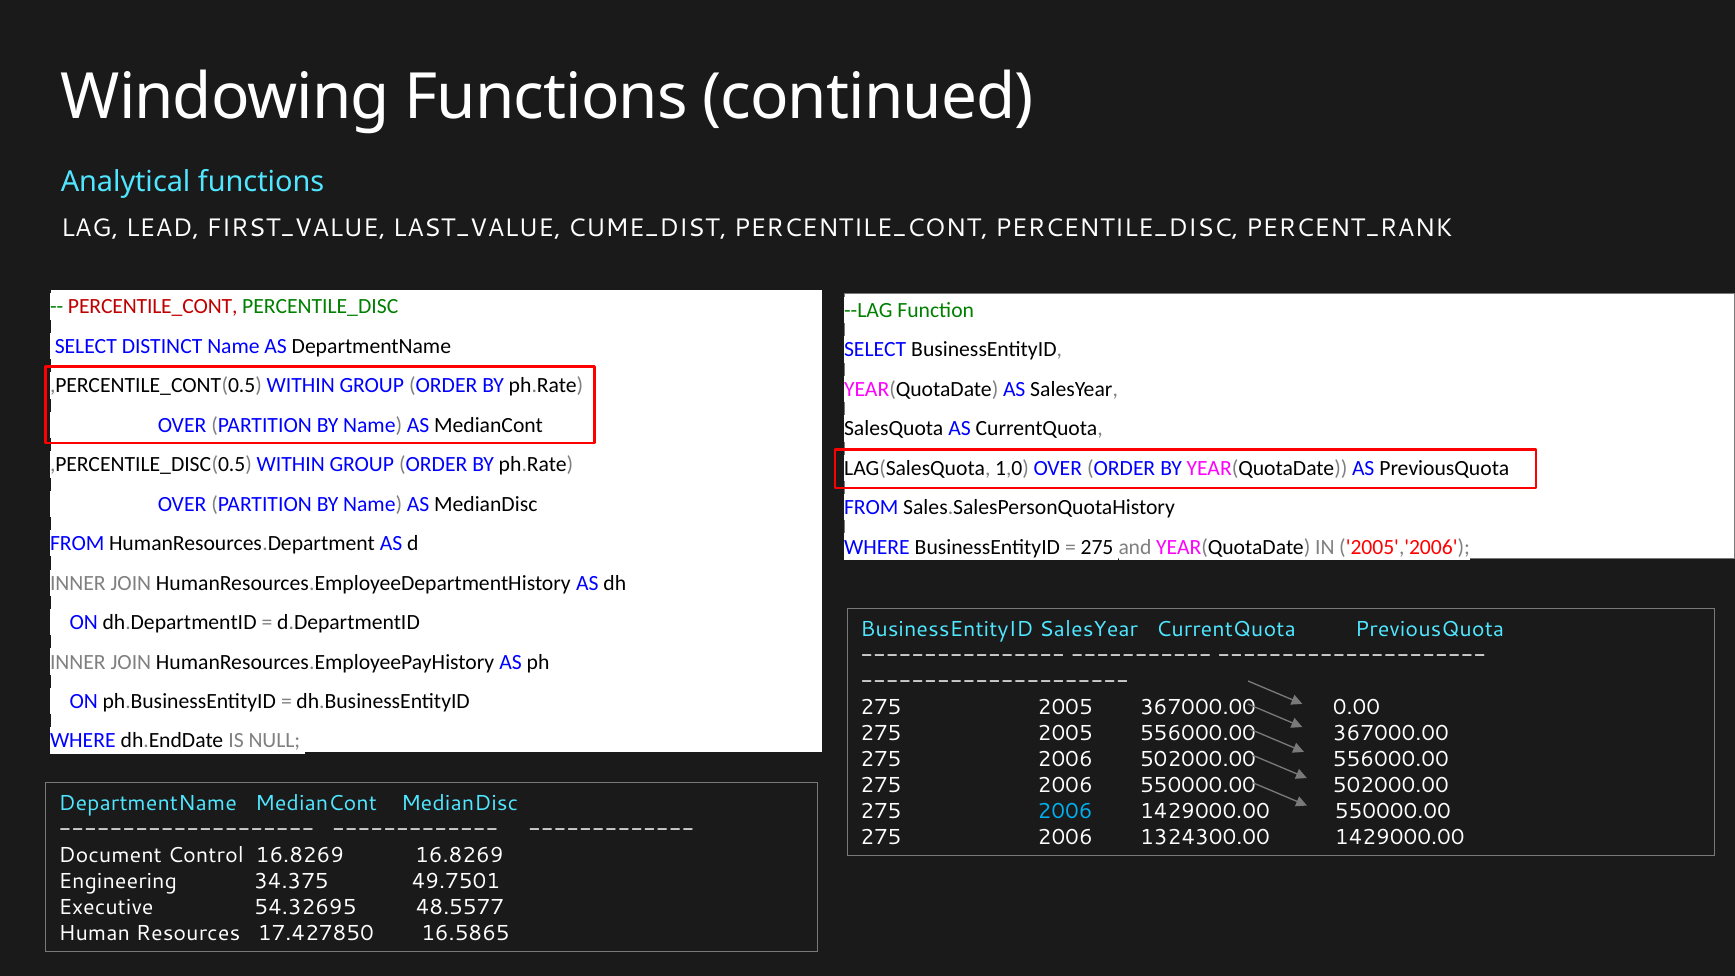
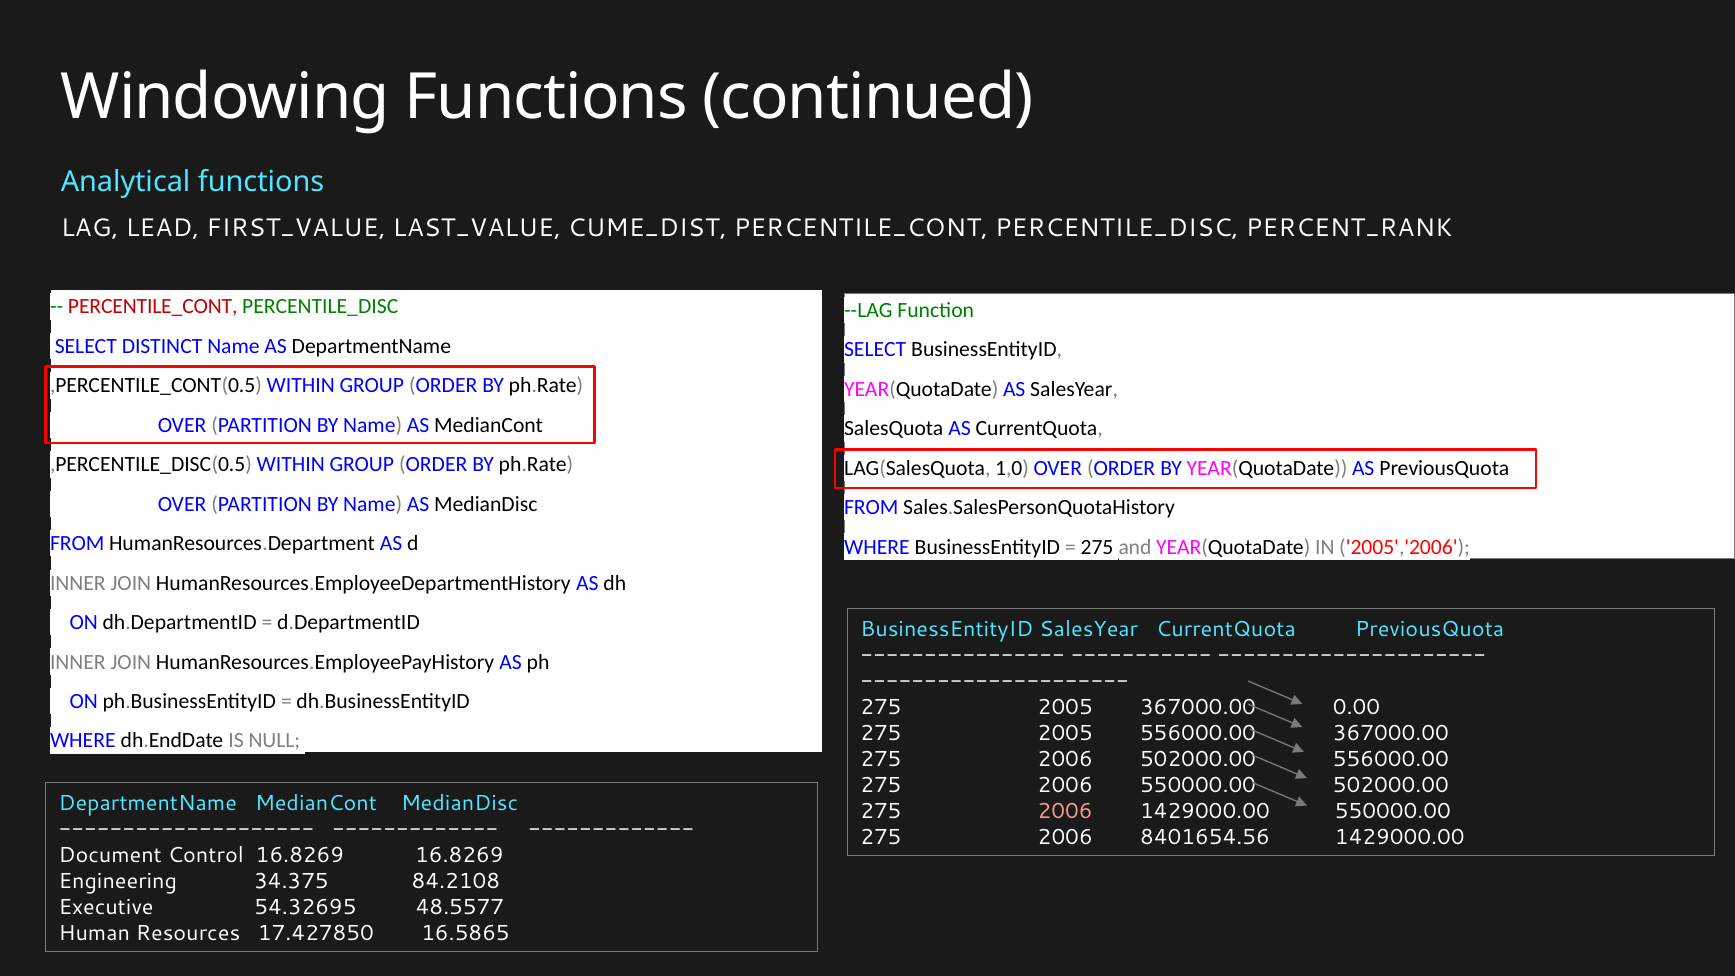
2006 at (1065, 811) colour: light blue -> pink
1324300.00: 1324300.00 -> 8401654.56
49.7501: 49.7501 -> 84.2108
